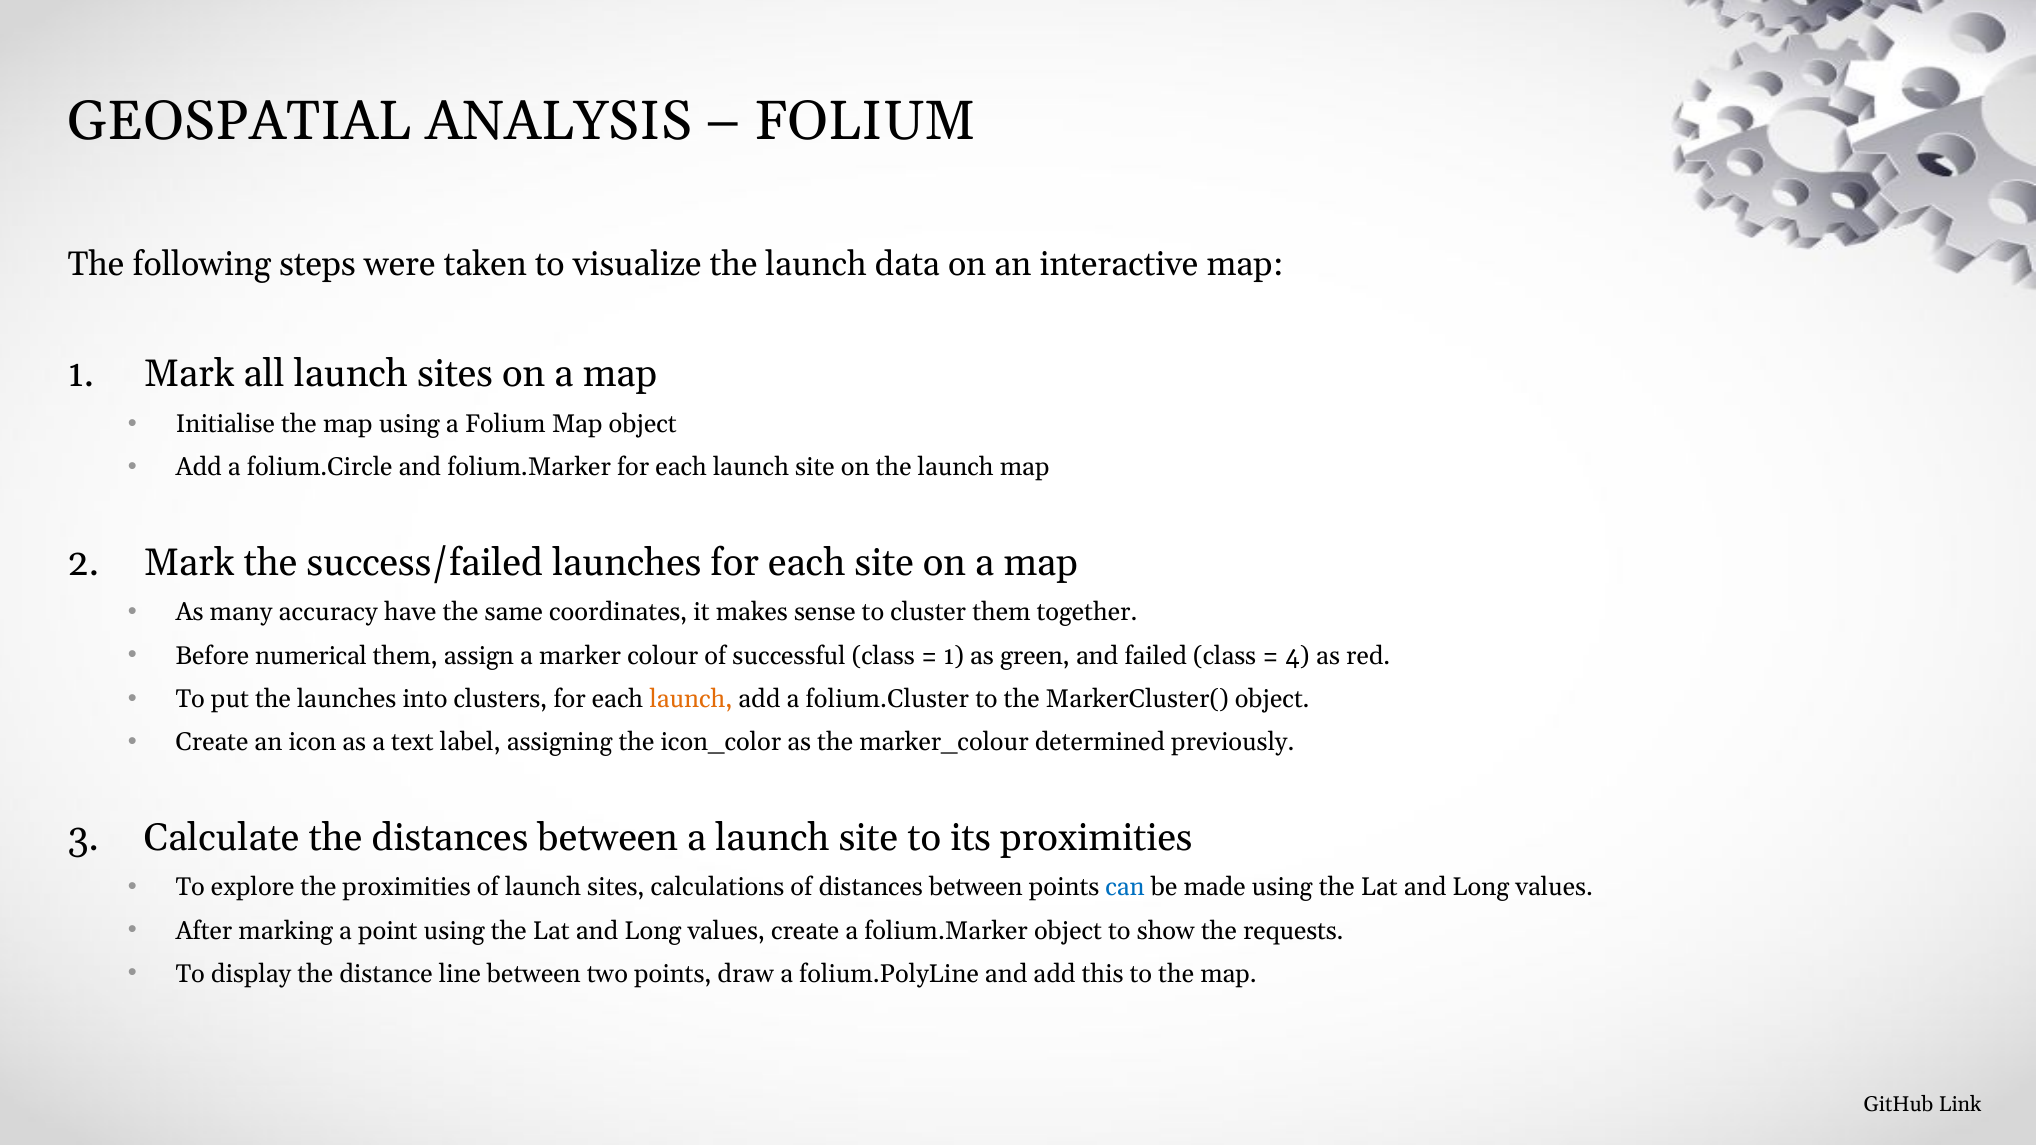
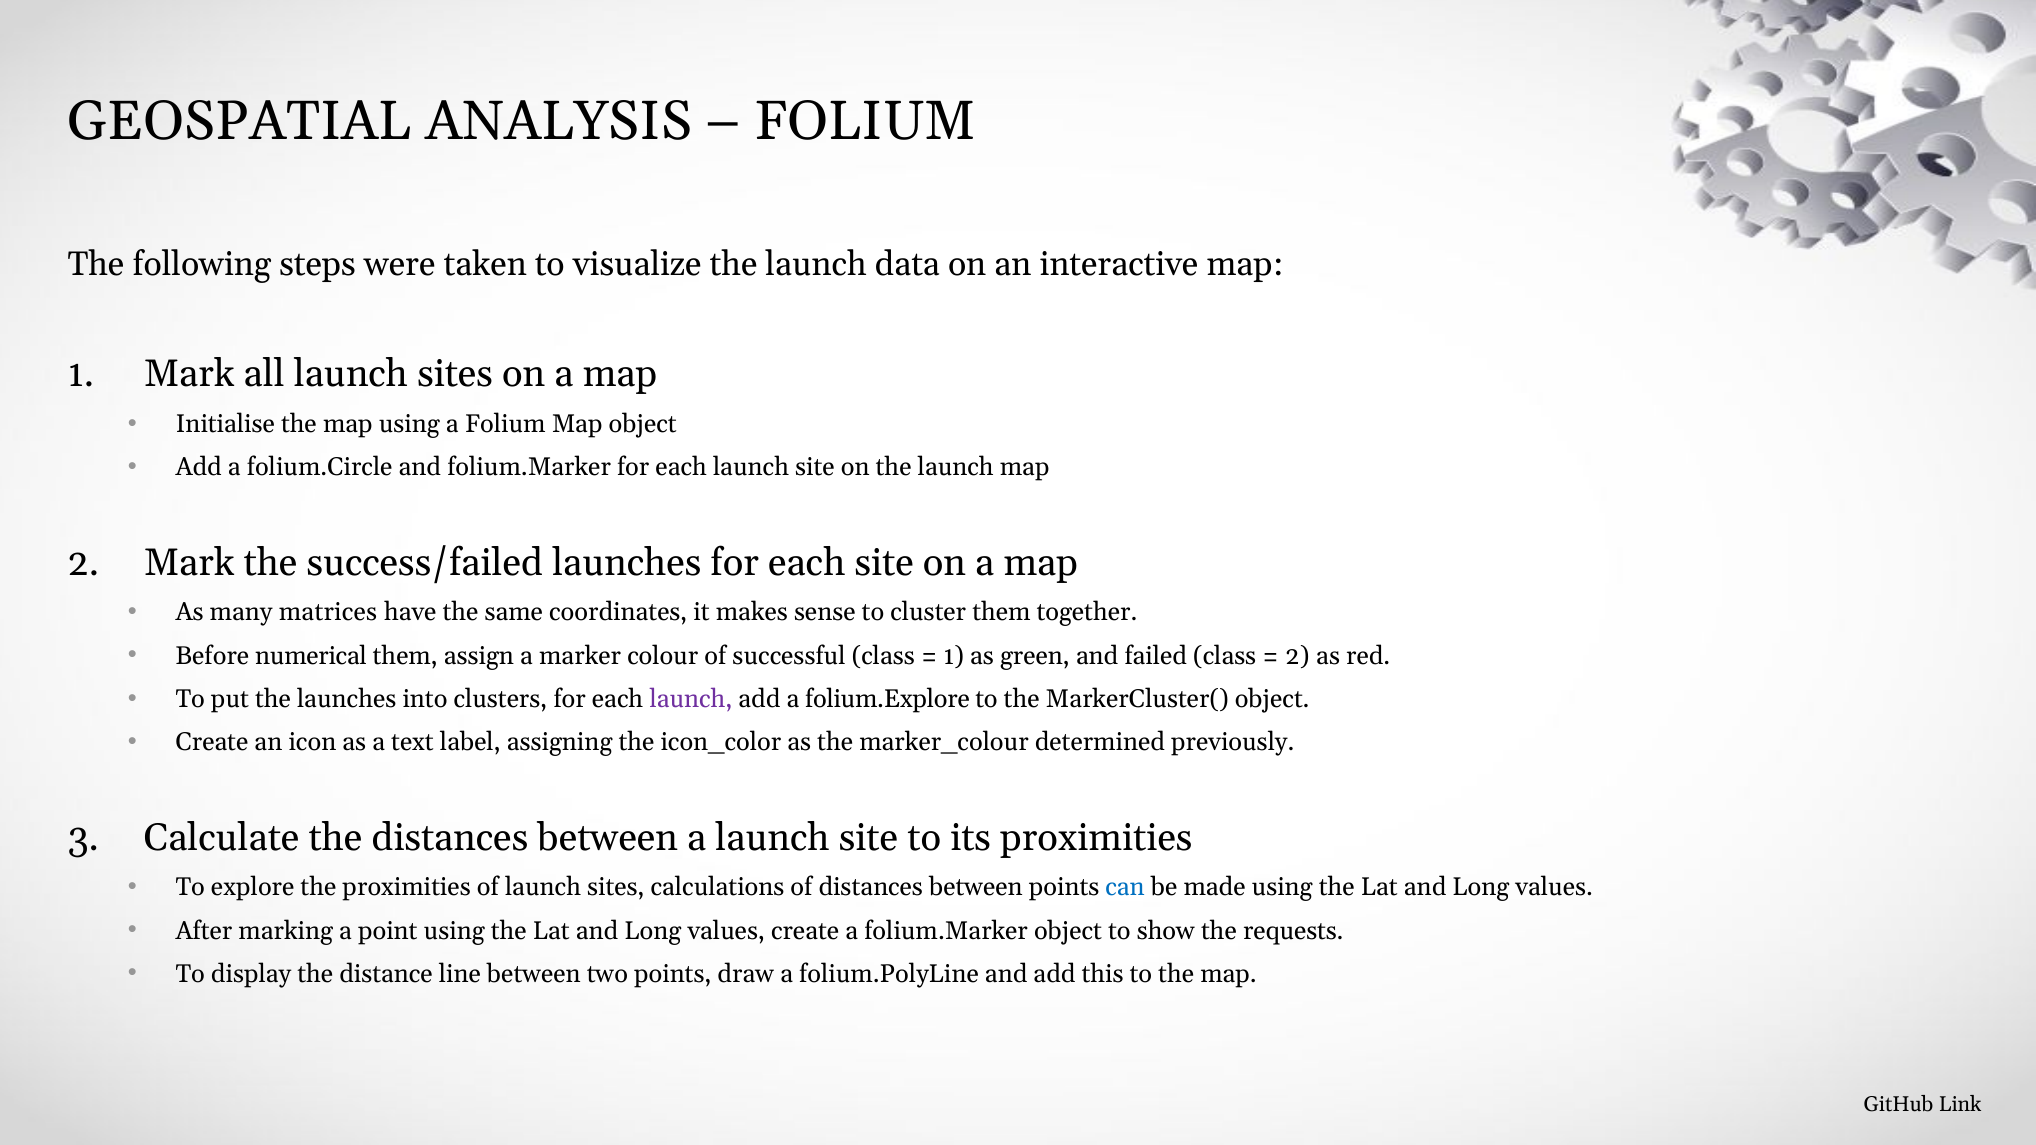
accuracy: accuracy -> matrices
4 at (1297, 656): 4 -> 2
launch at (691, 699) colour: orange -> purple
folium.Cluster: folium.Cluster -> folium.Explore
